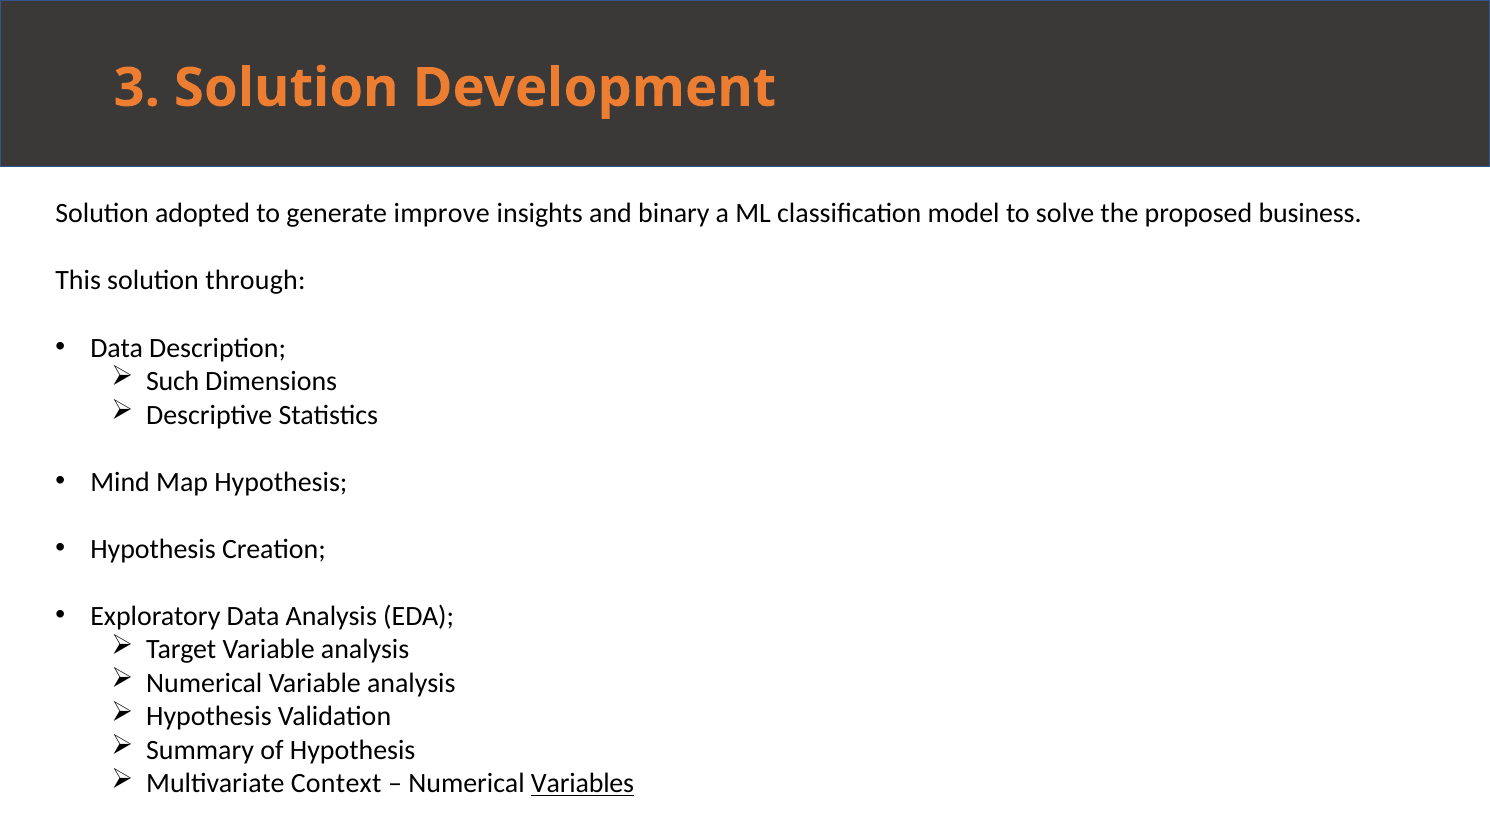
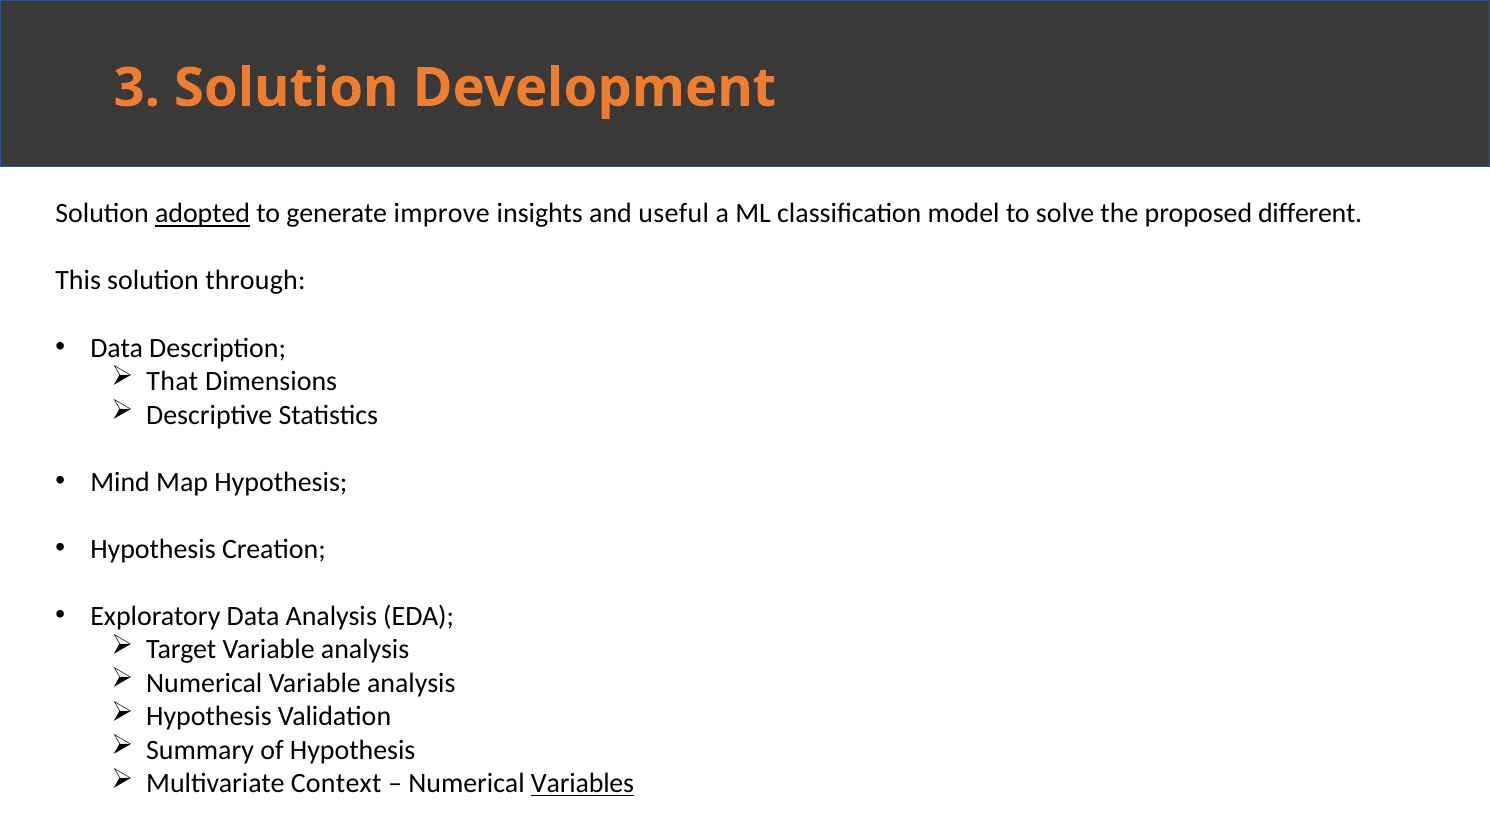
adopted underline: none -> present
binary: binary -> useful
business: business -> different
Such: Such -> That
